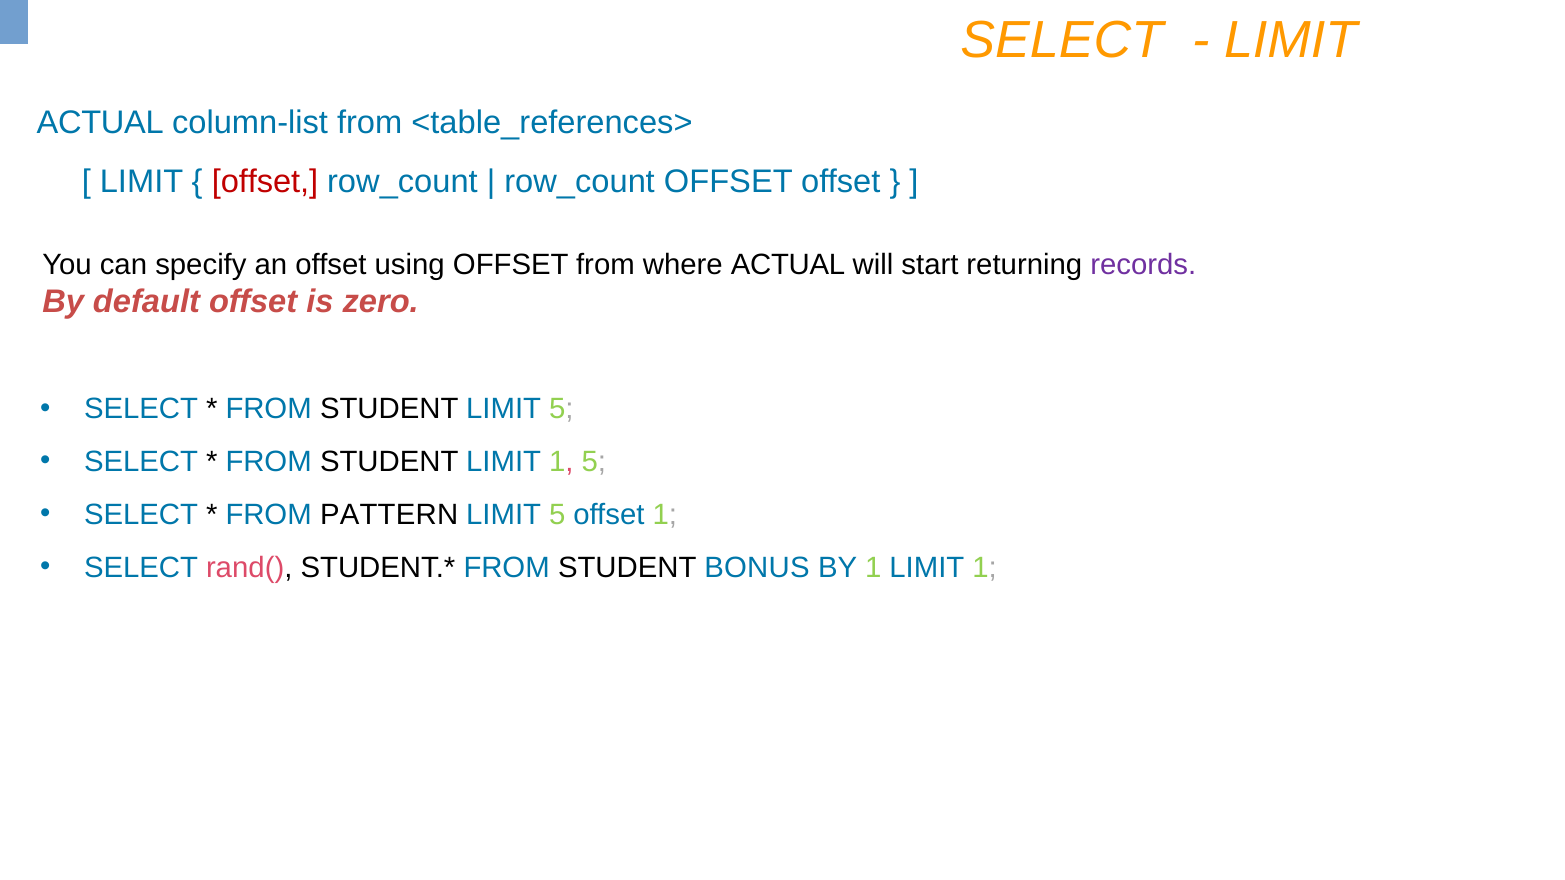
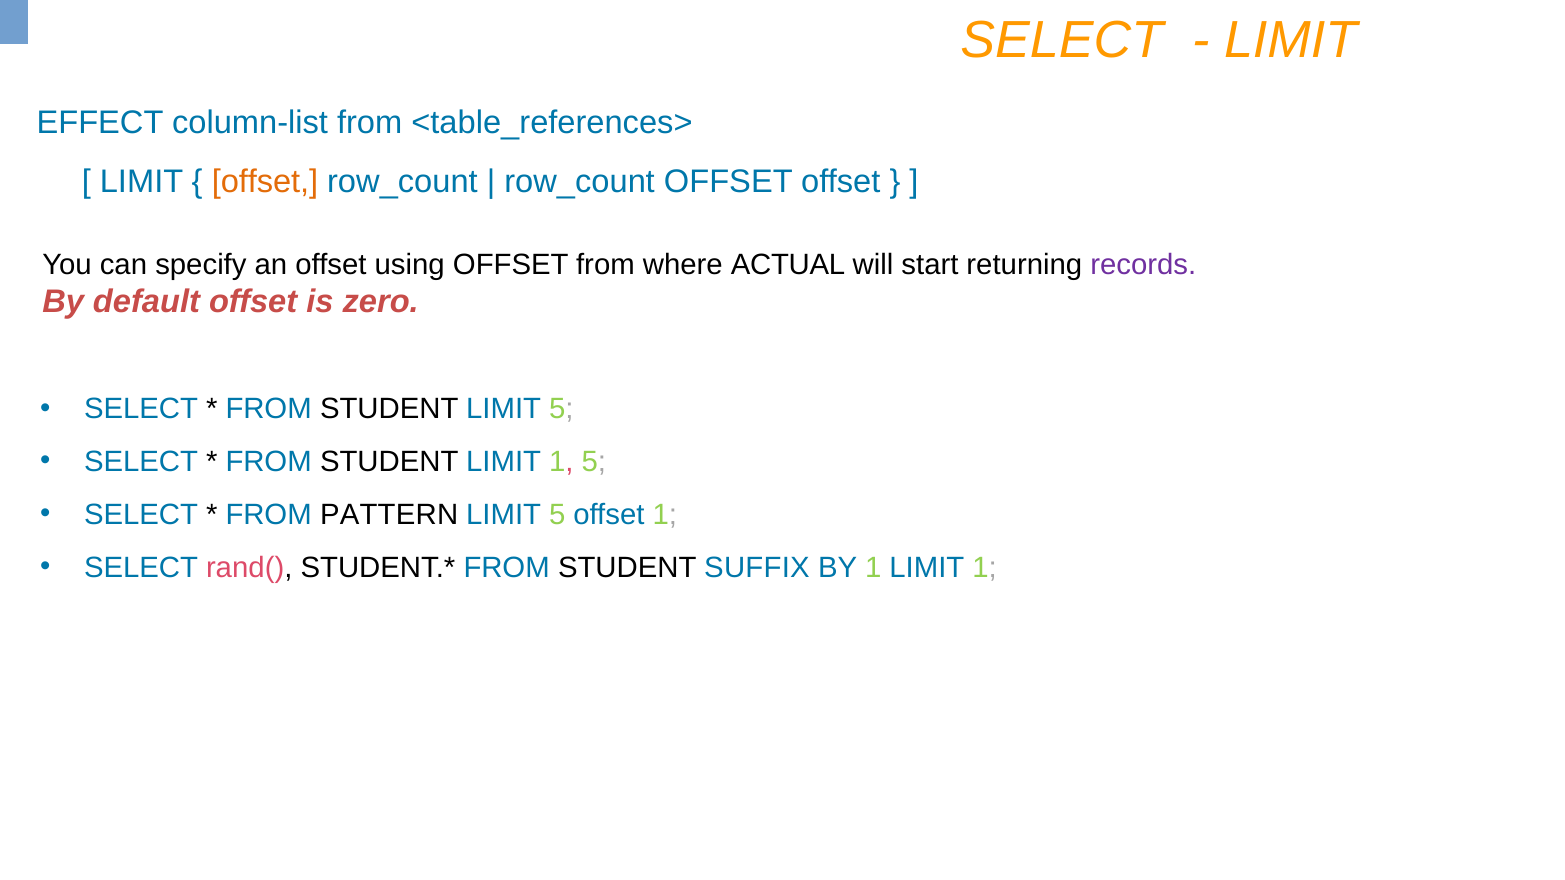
ACTUAL at (100, 123): ACTUAL -> EFFECT
offset at (265, 181) colour: red -> orange
BONUS: BONUS -> SUFFIX
